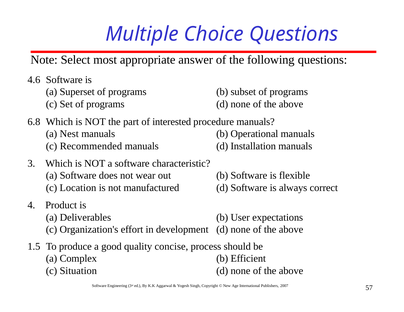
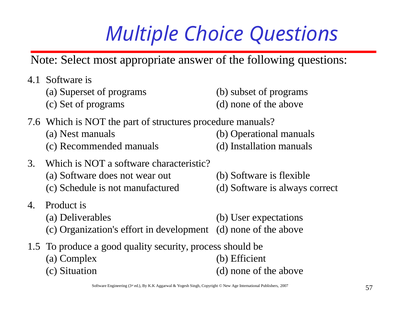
4.6: 4.6 -> 4.1
6.8: 6.8 -> 7.6
interested: interested -> structures
Location: Location -> Schedule
concise: concise -> security
